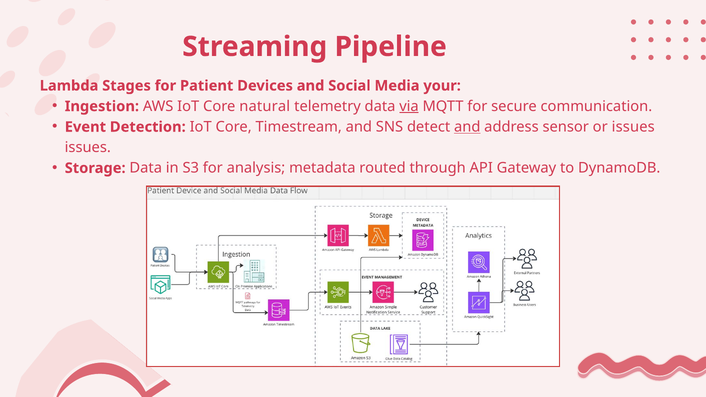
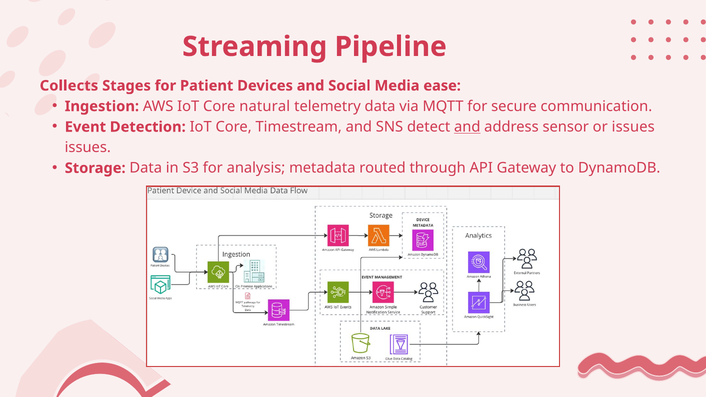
Lambda: Lambda -> Collects
your: your -> ease
via underline: present -> none
